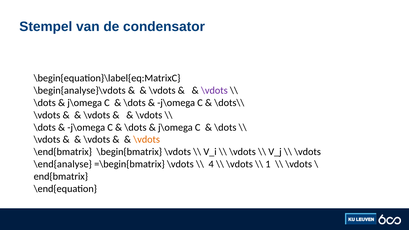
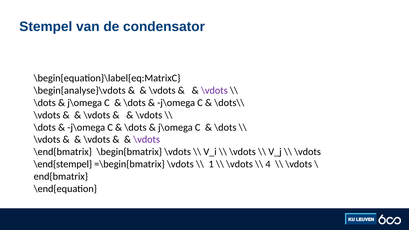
\vdots at (147, 140) colour: orange -> purple
\end{analyse: \end{analyse -> \end{stempel
4: 4 -> 1
1: 1 -> 4
